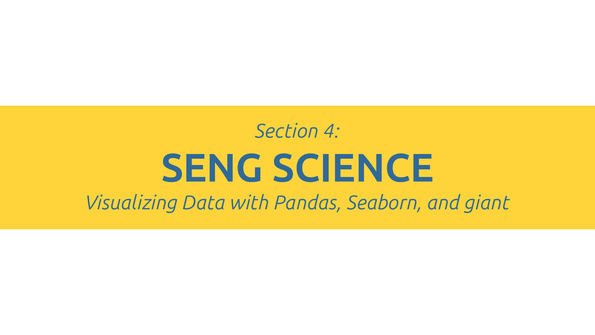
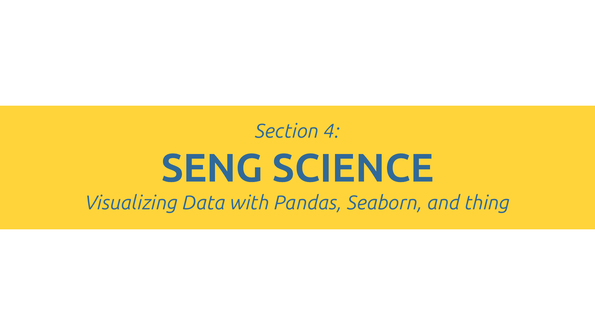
giant: giant -> thing
